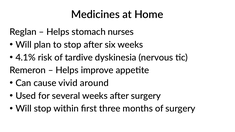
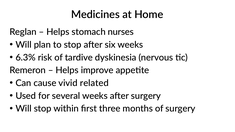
4.1%: 4.1% -> 6.3%
around: around -> related
